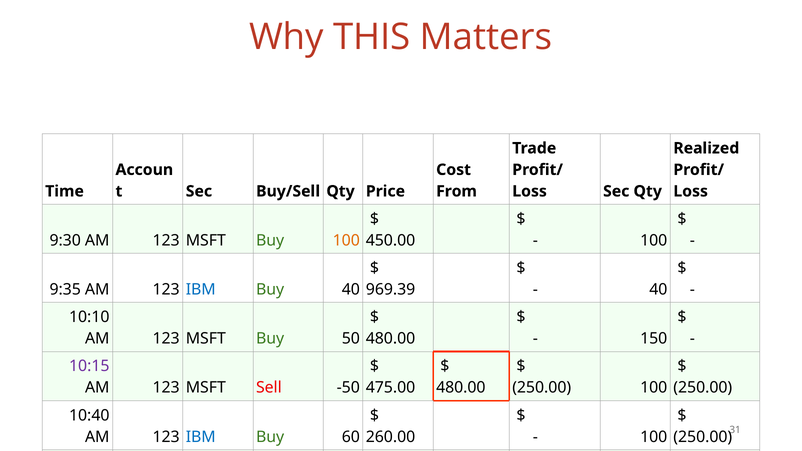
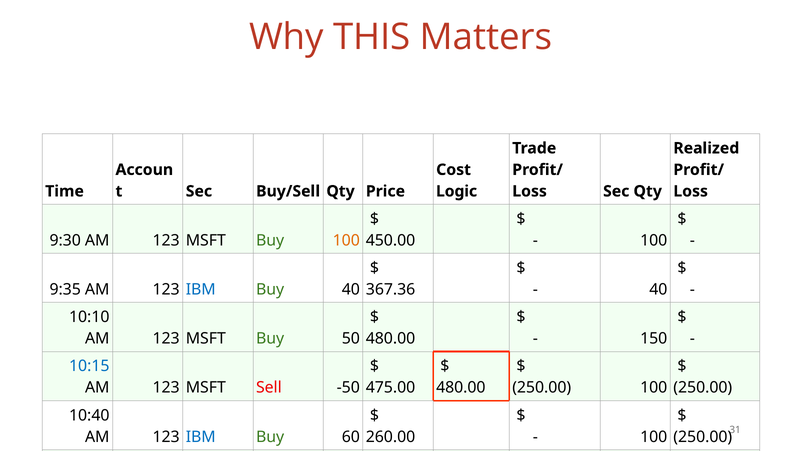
From: From -> Logic
969.39: 969.39 -> 367.36
10:15 colour: purple -> blue
